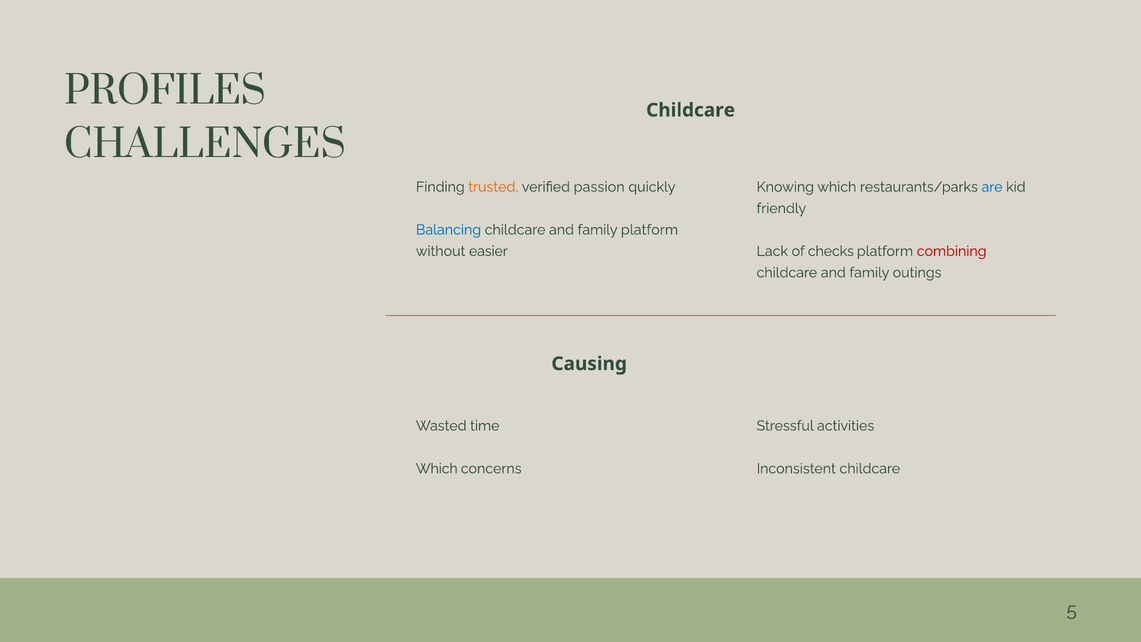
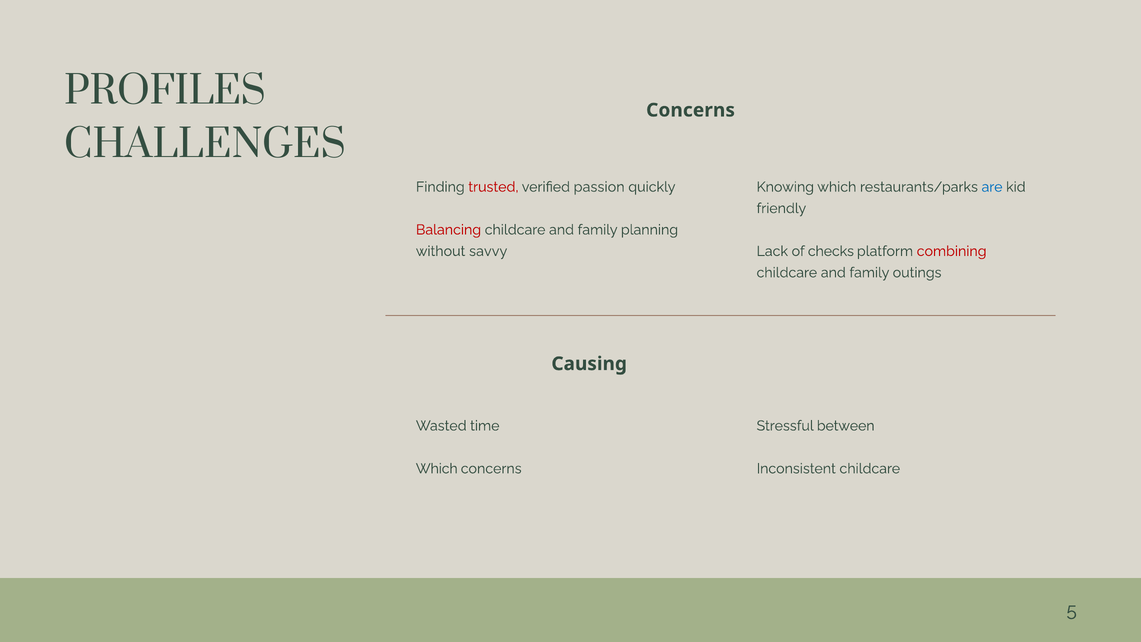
Childcare at (691, 110): Childcare -> Concerns
trusted colour: orange -> red
Balancing colour: blue -> red
family platform: platform -> planning
easier: easier -> savvy
activities: activities -> between
